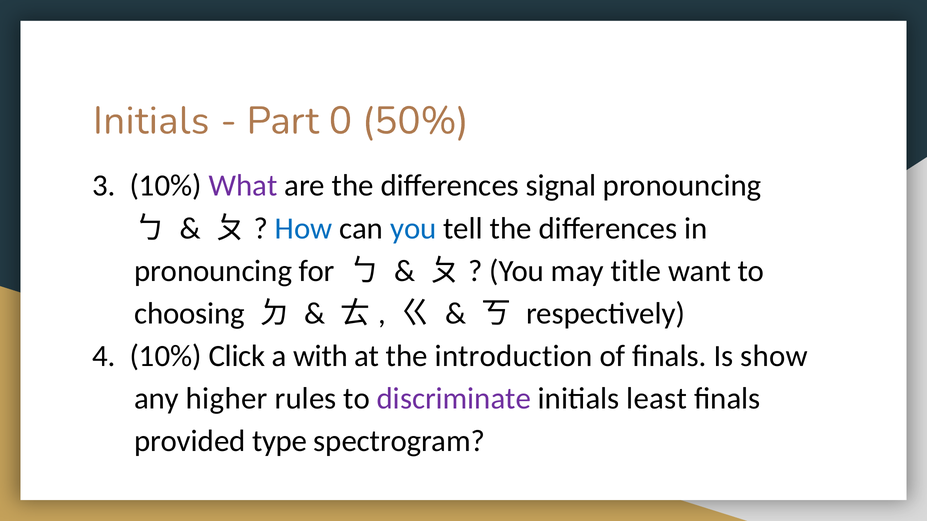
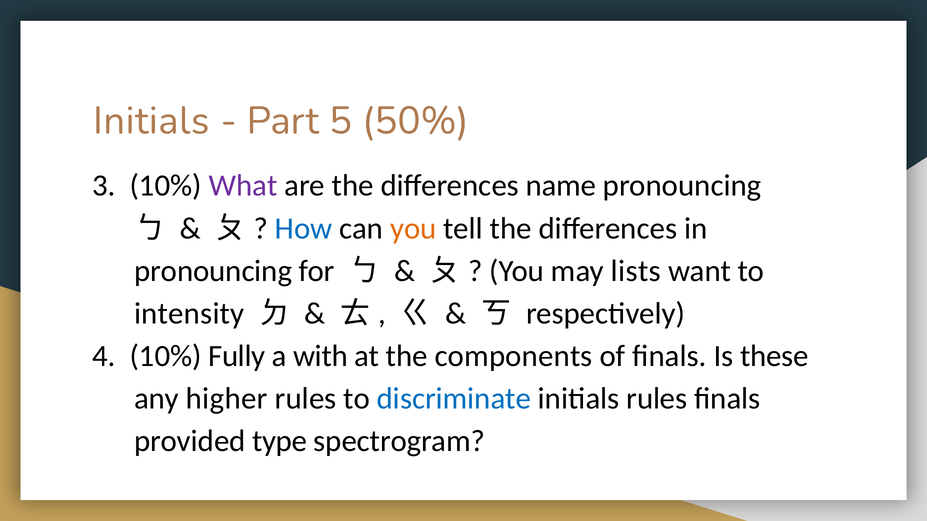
0: 0 -> 5
signal: signal -> name
you at (413, 229) colour: blue -> orange
title: title -> lists
choosing: choosing -> intensity
Click: Click -> Fully
introduction: introduction -> components
show: show -> these
discriminate colour: purple -> blue
initials least: least -> rules
